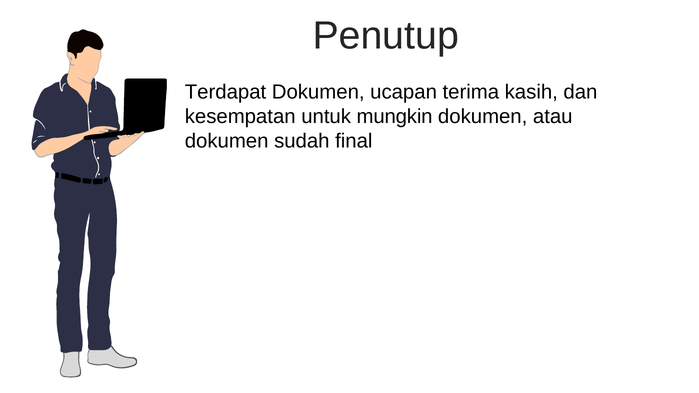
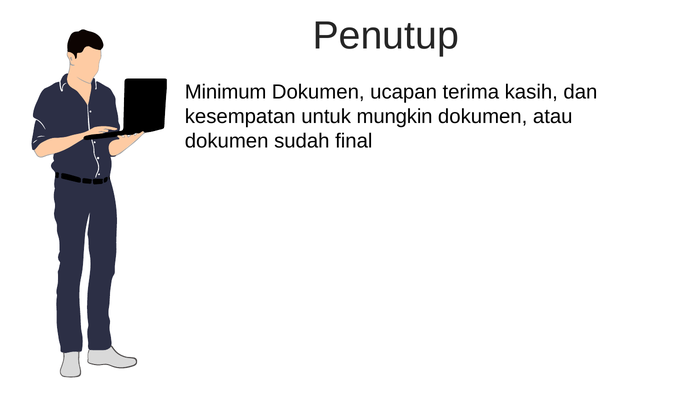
Terdapat: Terdapat -> Minimum
